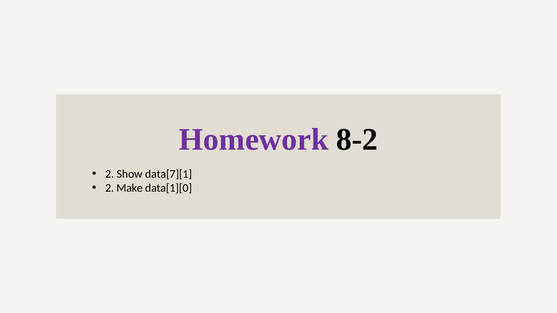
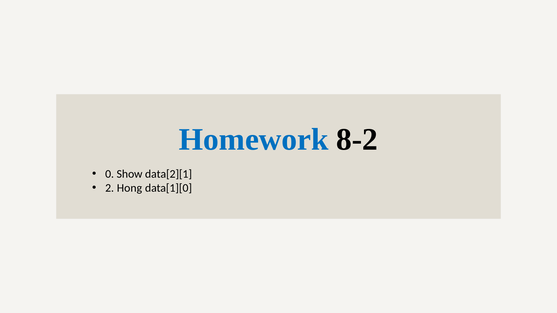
Homework colour: purple -> blue
2 at (110, 174): 2 -> 0
data[7][1: data[7][1 -> data[2][1
Make: Make -> Hong
